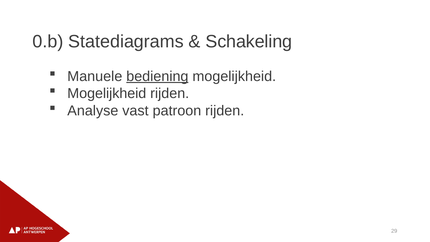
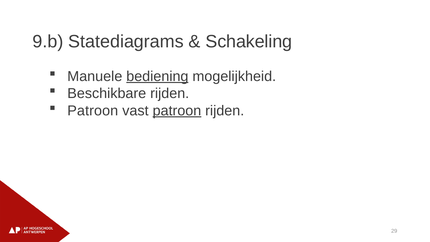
0.b: 0.b -> 9.b
Mogelijkheid at (107, 93): Mogelijkheid -> Beschikbare
Analyse at (93, 111): Analyse -> Patroon
patroon at (177, 111) underline: none -> present
